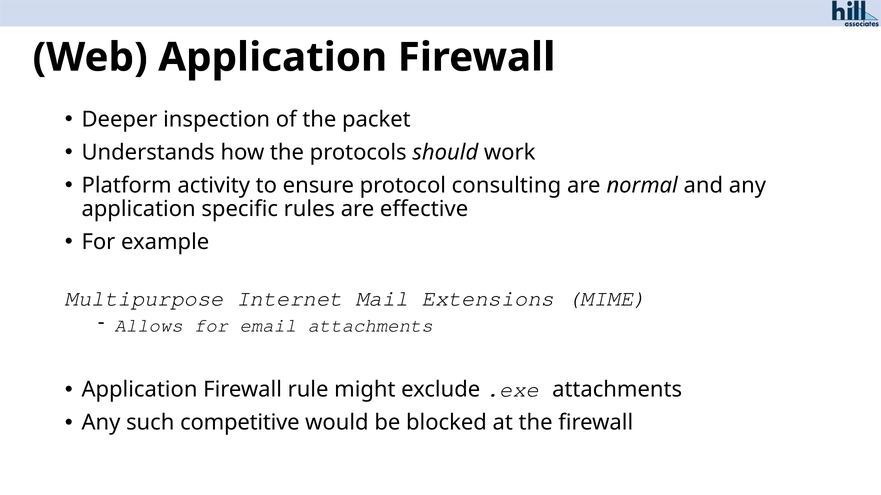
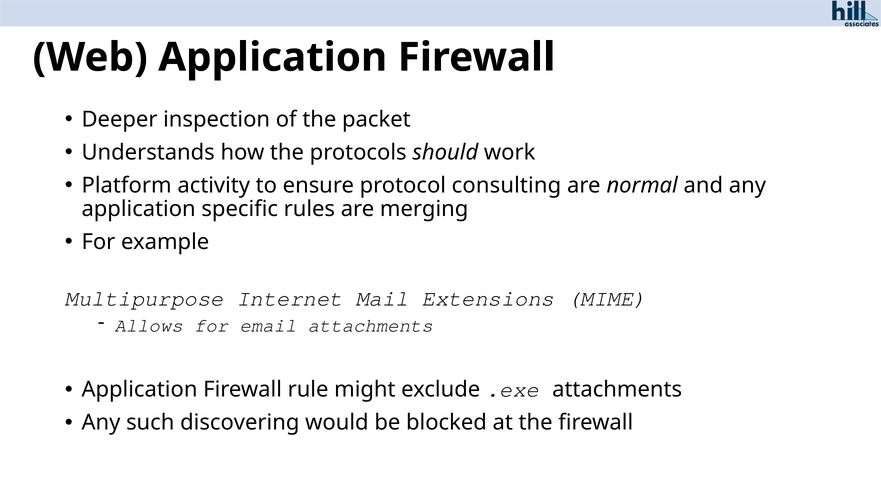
effective: effective -> merging
competitive: competitive -> discovering
